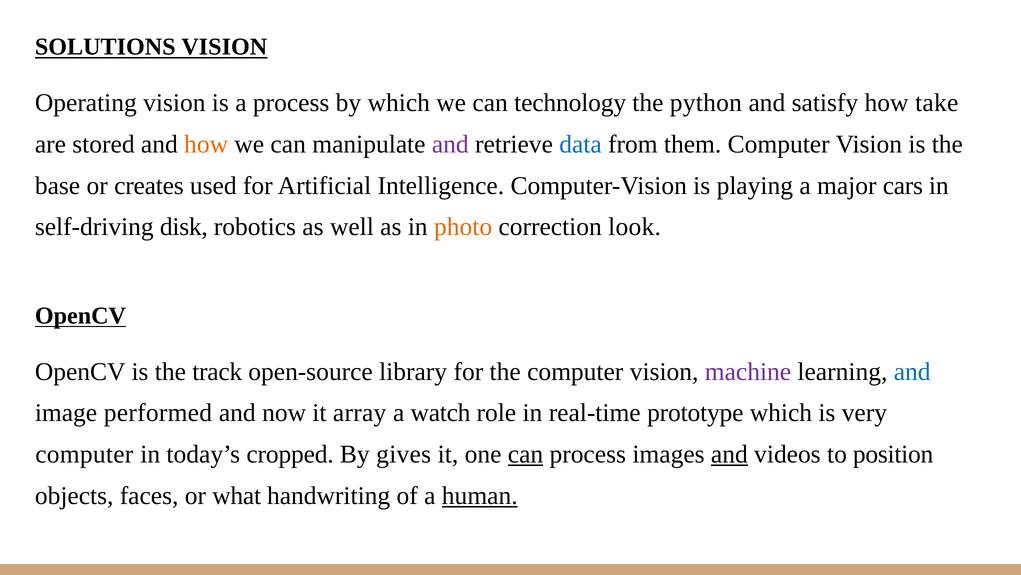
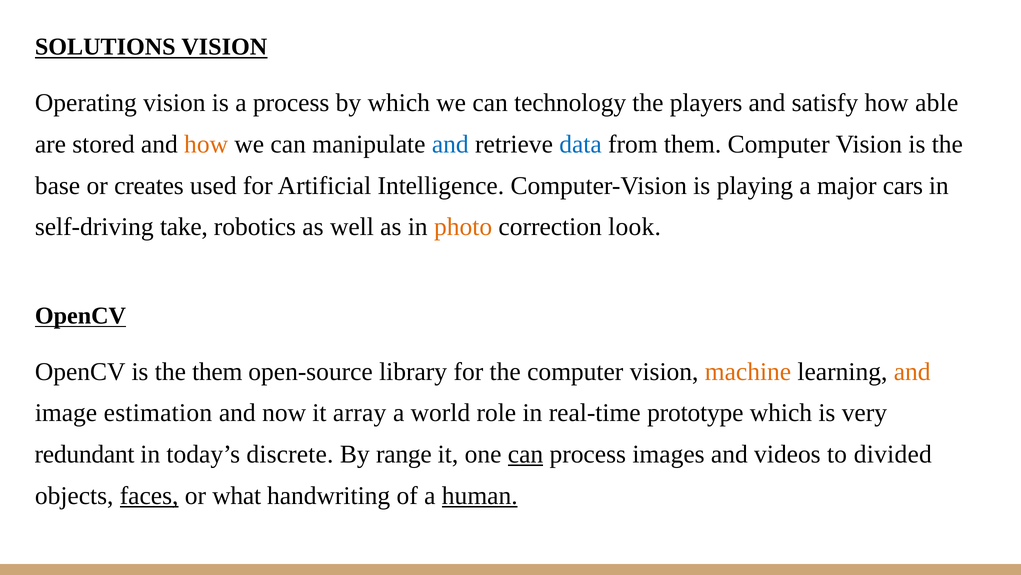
python: python -> players
take: take -> able
and at (450, 144) colour: purple -> blue
disk: disk -> take
the track: track -> them
machine colour: purple -> orange
and at (912, 371) colour: blue -> orange
performed: performed -> estimation
watch: watch -> world
computer at (84, 454): computer -> redundant
cropped: cropped -> discrete
gives: gives -> range
and at (729, 454) underline: present -> none
position: position -> divided
faces underline: none -> present
